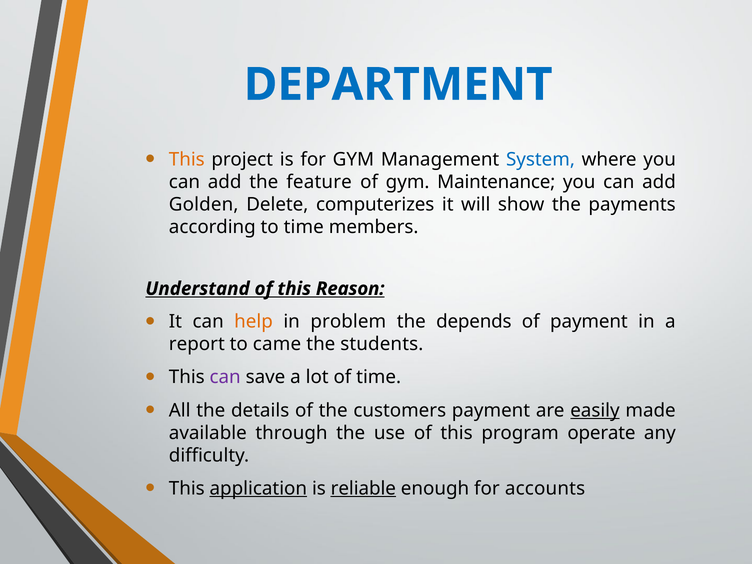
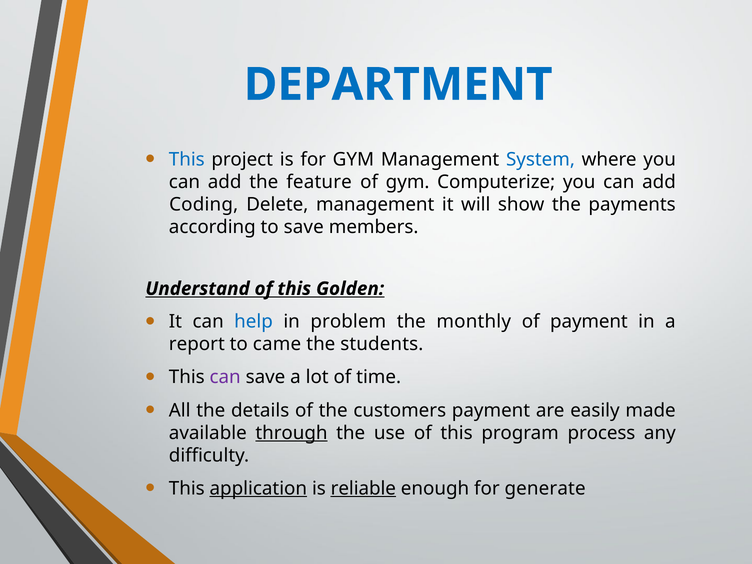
This at (187, 160) colour: orange -> blue
Maintenance: Maintenance -> Computerize
Golden: Golden -> Coding
Delete computerizes: computerizes -> management
to time: time -> save
Reason: Reason -> Golden
help colour: orange -> blue
depends: depends -> monthly
easily underline: present -> none
through underline: none -> present
operate: operate -> process
accounts: accounts -> generate
